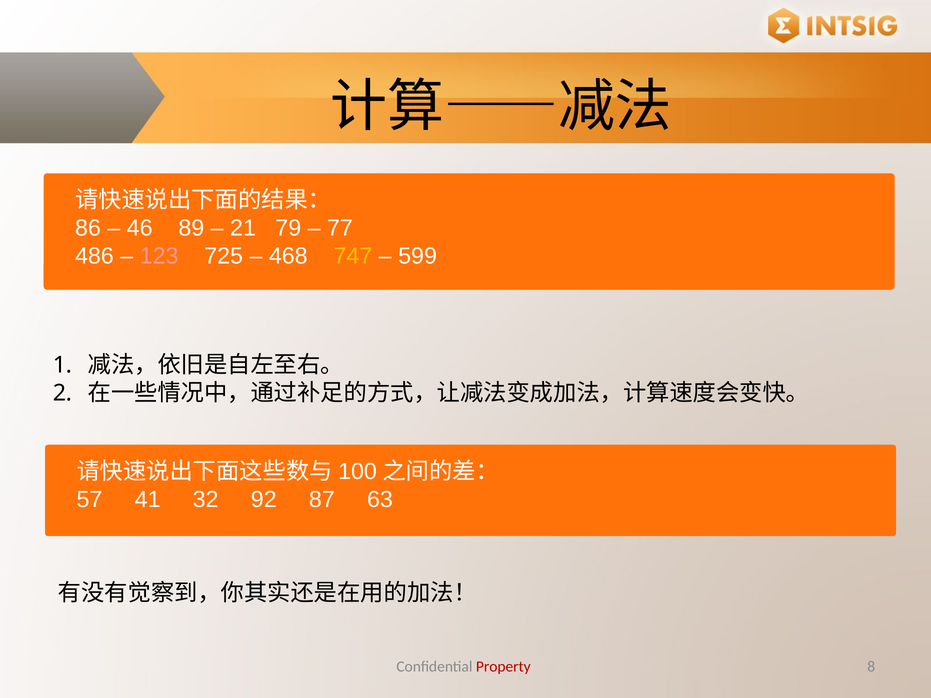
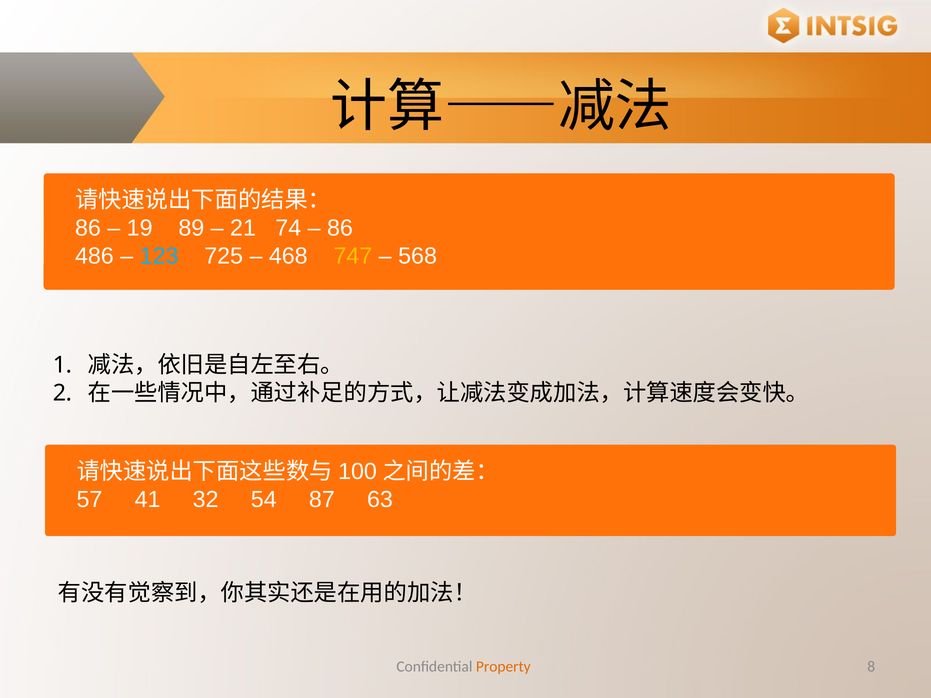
46: 46 -> 19
79: 79 -> 74
77 at (340, 228): 77 -> 86
123 colour: pink -> light blue
599: 599 -> 568
92: 92 -> 54
Property colour: red -> orange
